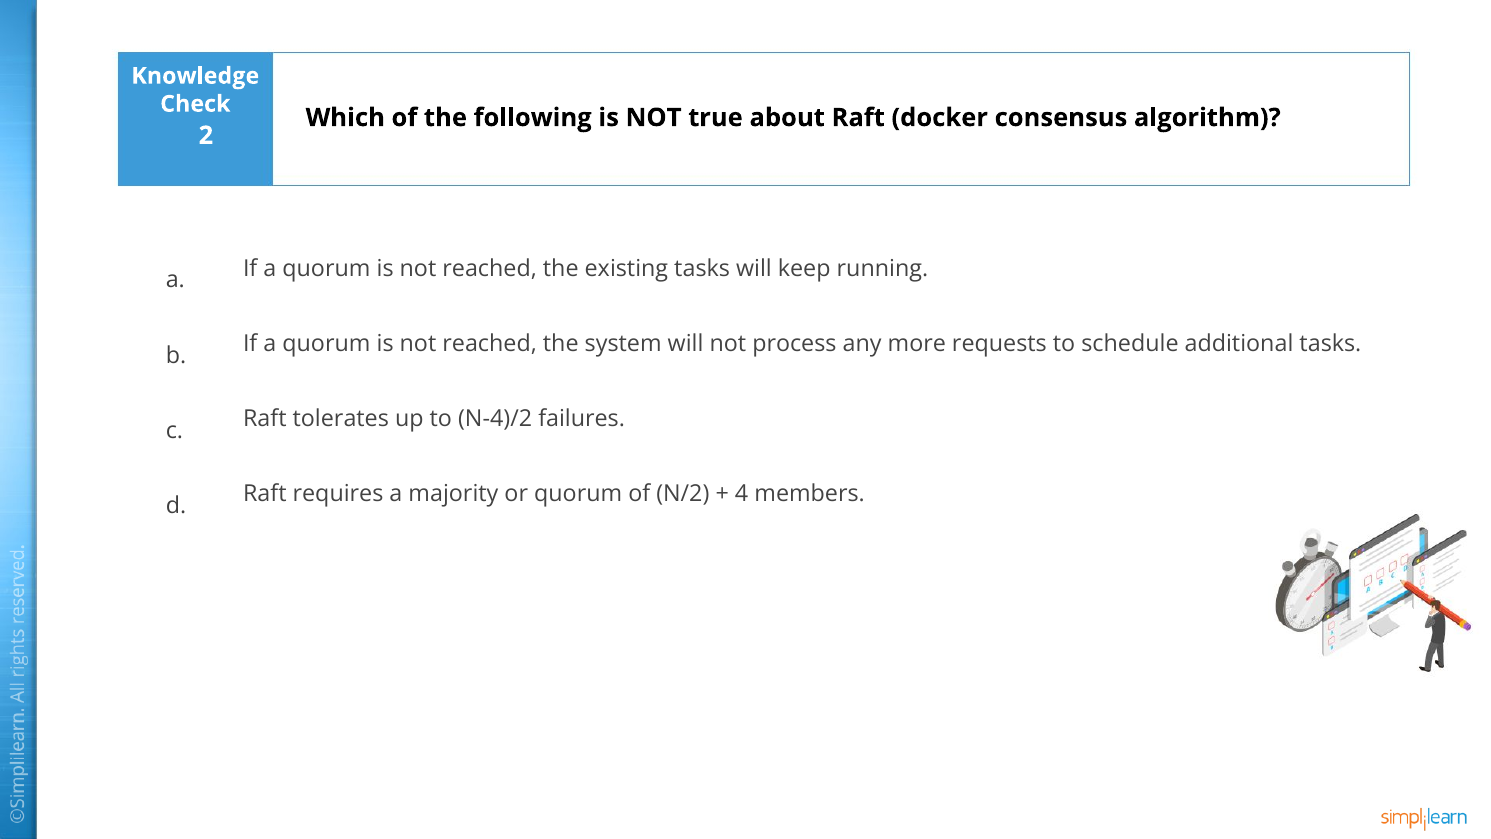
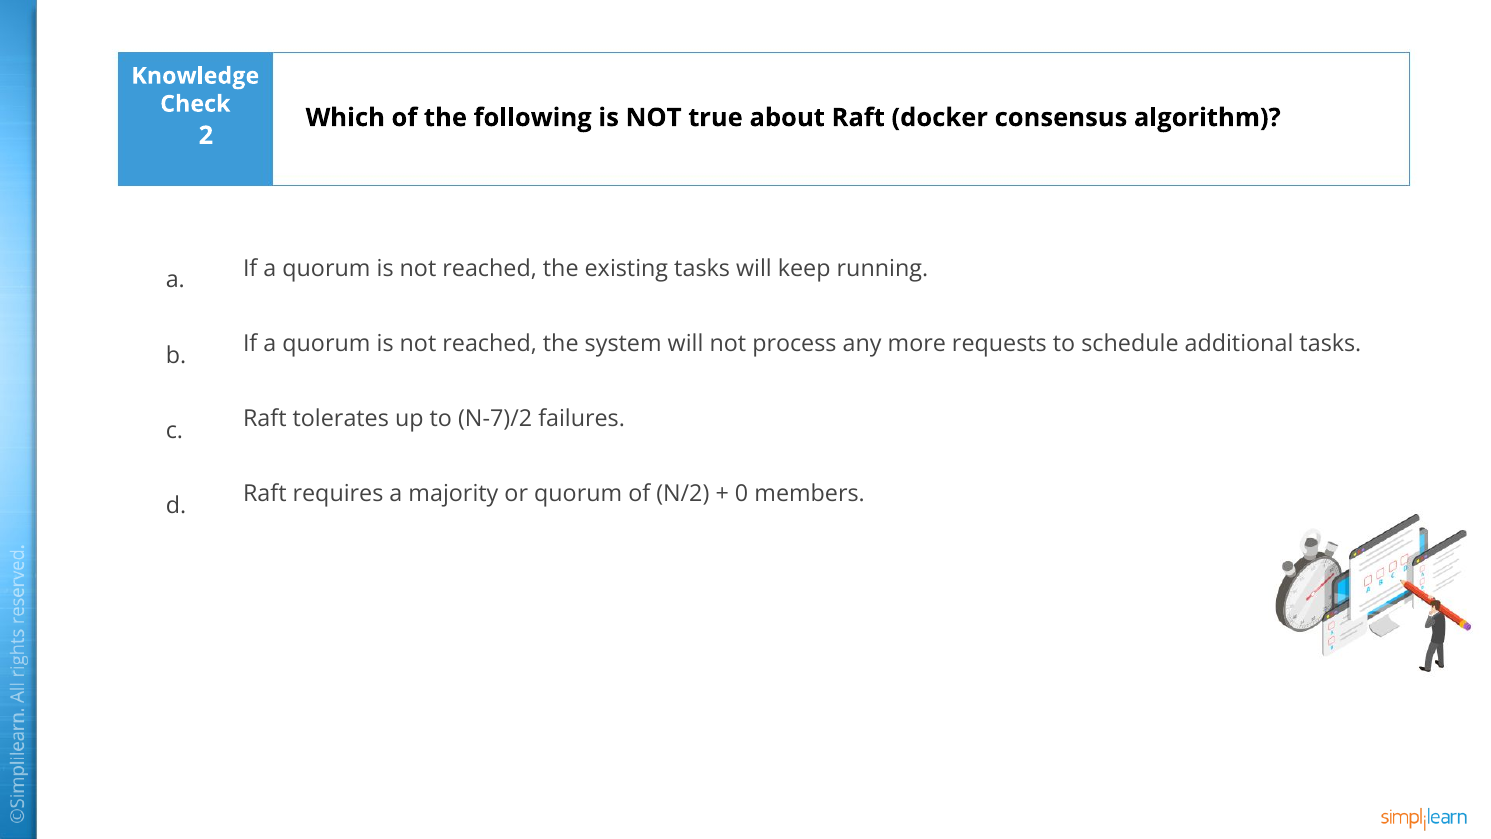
N-4)/2: N-4)/2 -> N-7)/2
4: 4 -> 0
